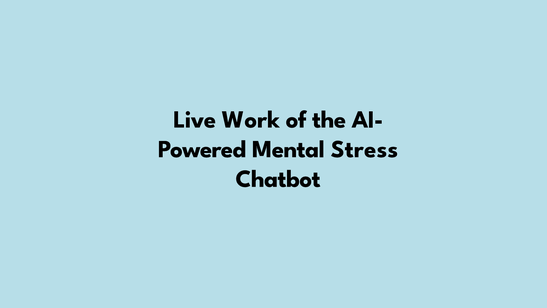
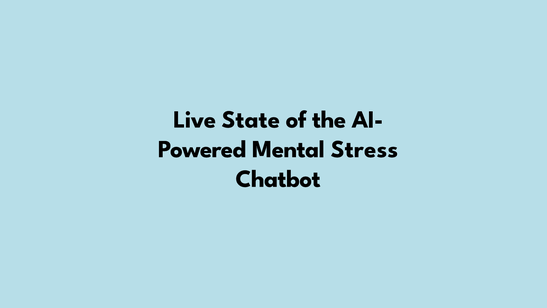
Work: Work -> State
